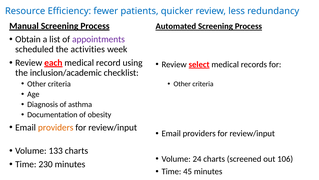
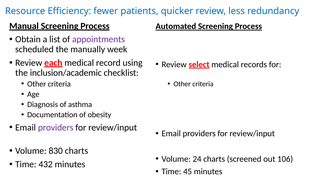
activities: activities -> manually
providers at (56, 127) colour: orange -> purple
133: 133 -> 830
230: 230 -> 432
